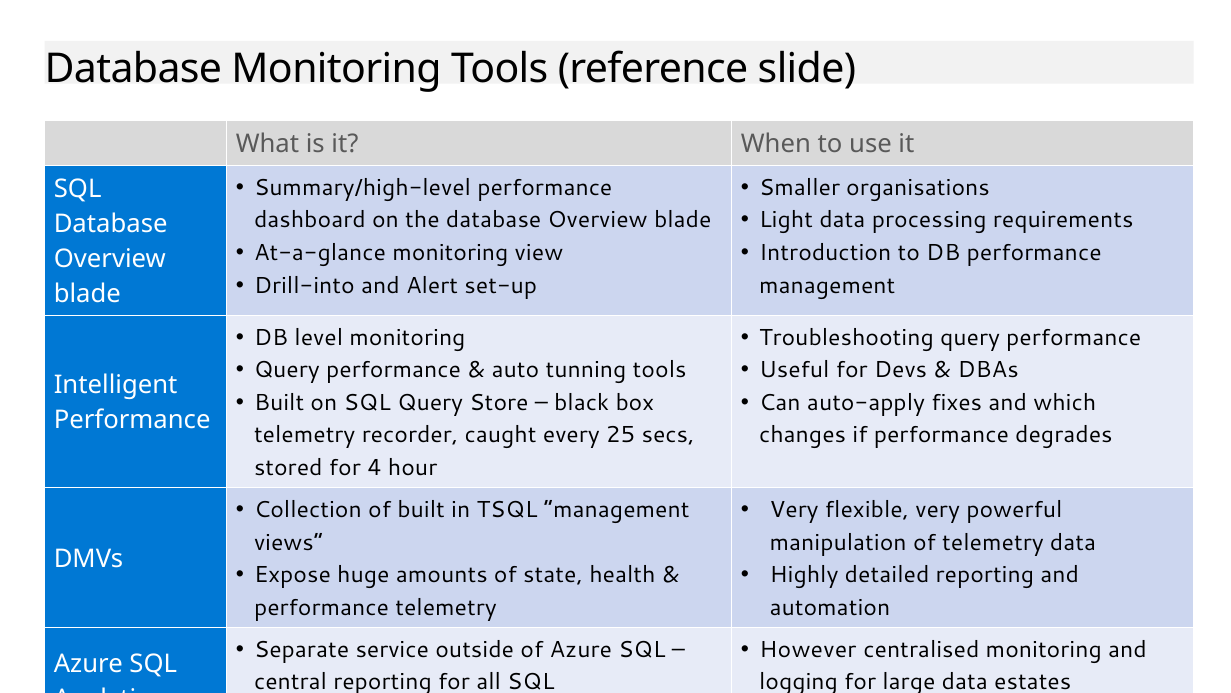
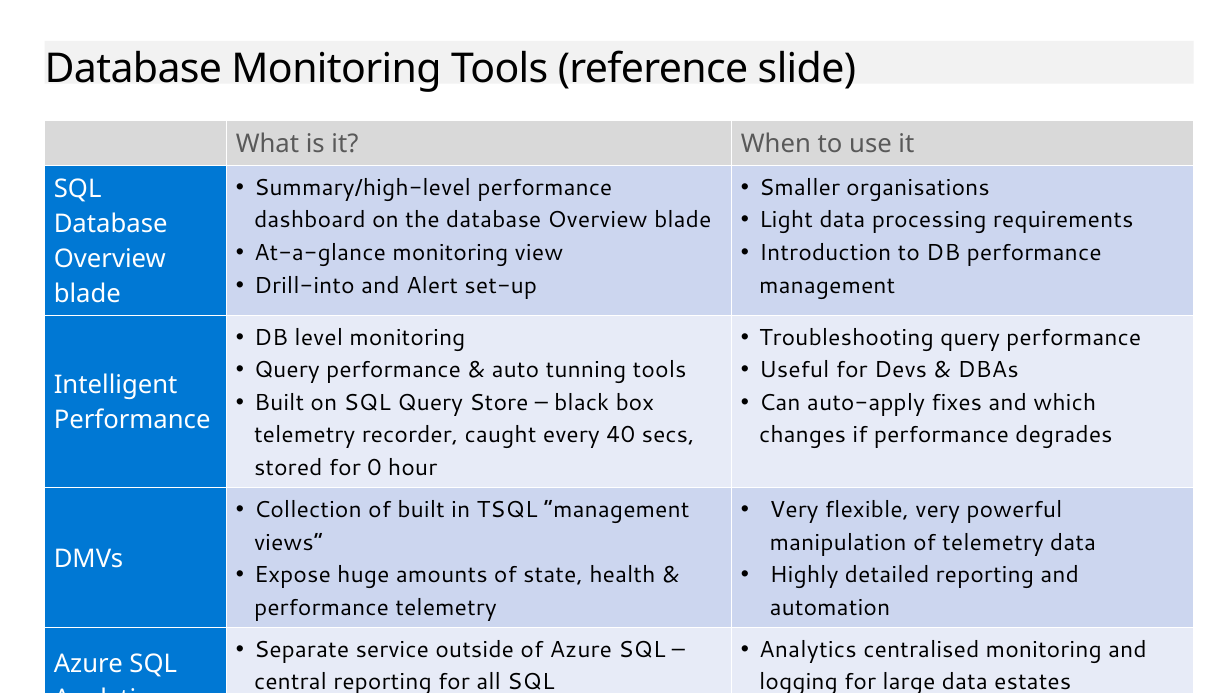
25: 25 -> 40
4: 4 -> 0
However at (808, 649): However -> Analytics
